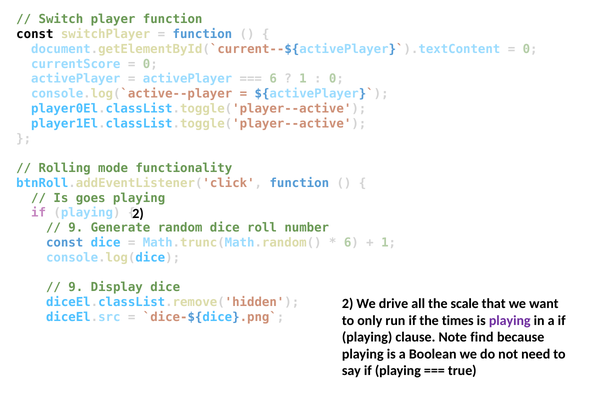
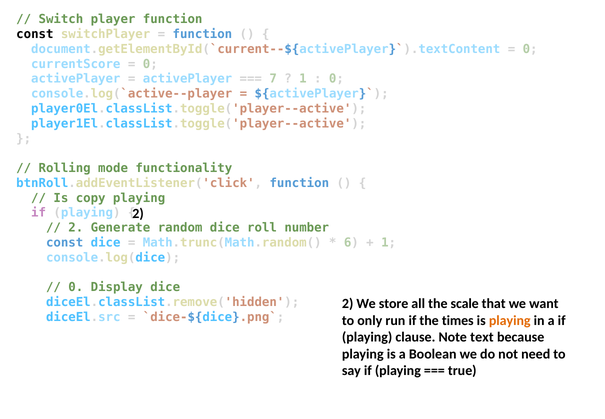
6 at (273, 79): 6 -> 7
goes: goes -> copy
9 at (76, 228): 9 -> 2
9 at (76, 287): 9 -> 0
drive: drive -> store
playing at (510, 320) colour: purple -> orange
find: find -> text
